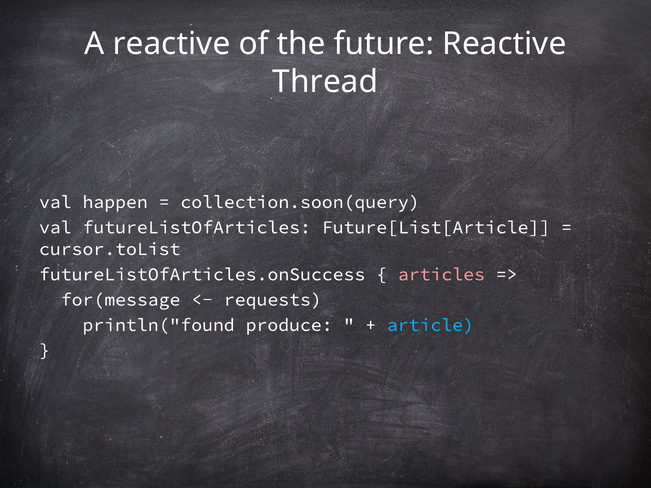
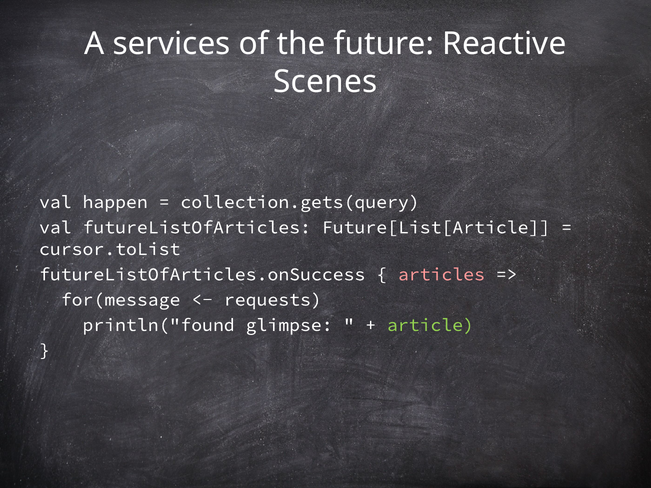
A reactive: reactive -> services
Thread: Thread -> Scenes
collection.soon(query: collection.soon(query -> collection.gets(query
produce: produce -> glimpse
article colour: light blue -> light green
